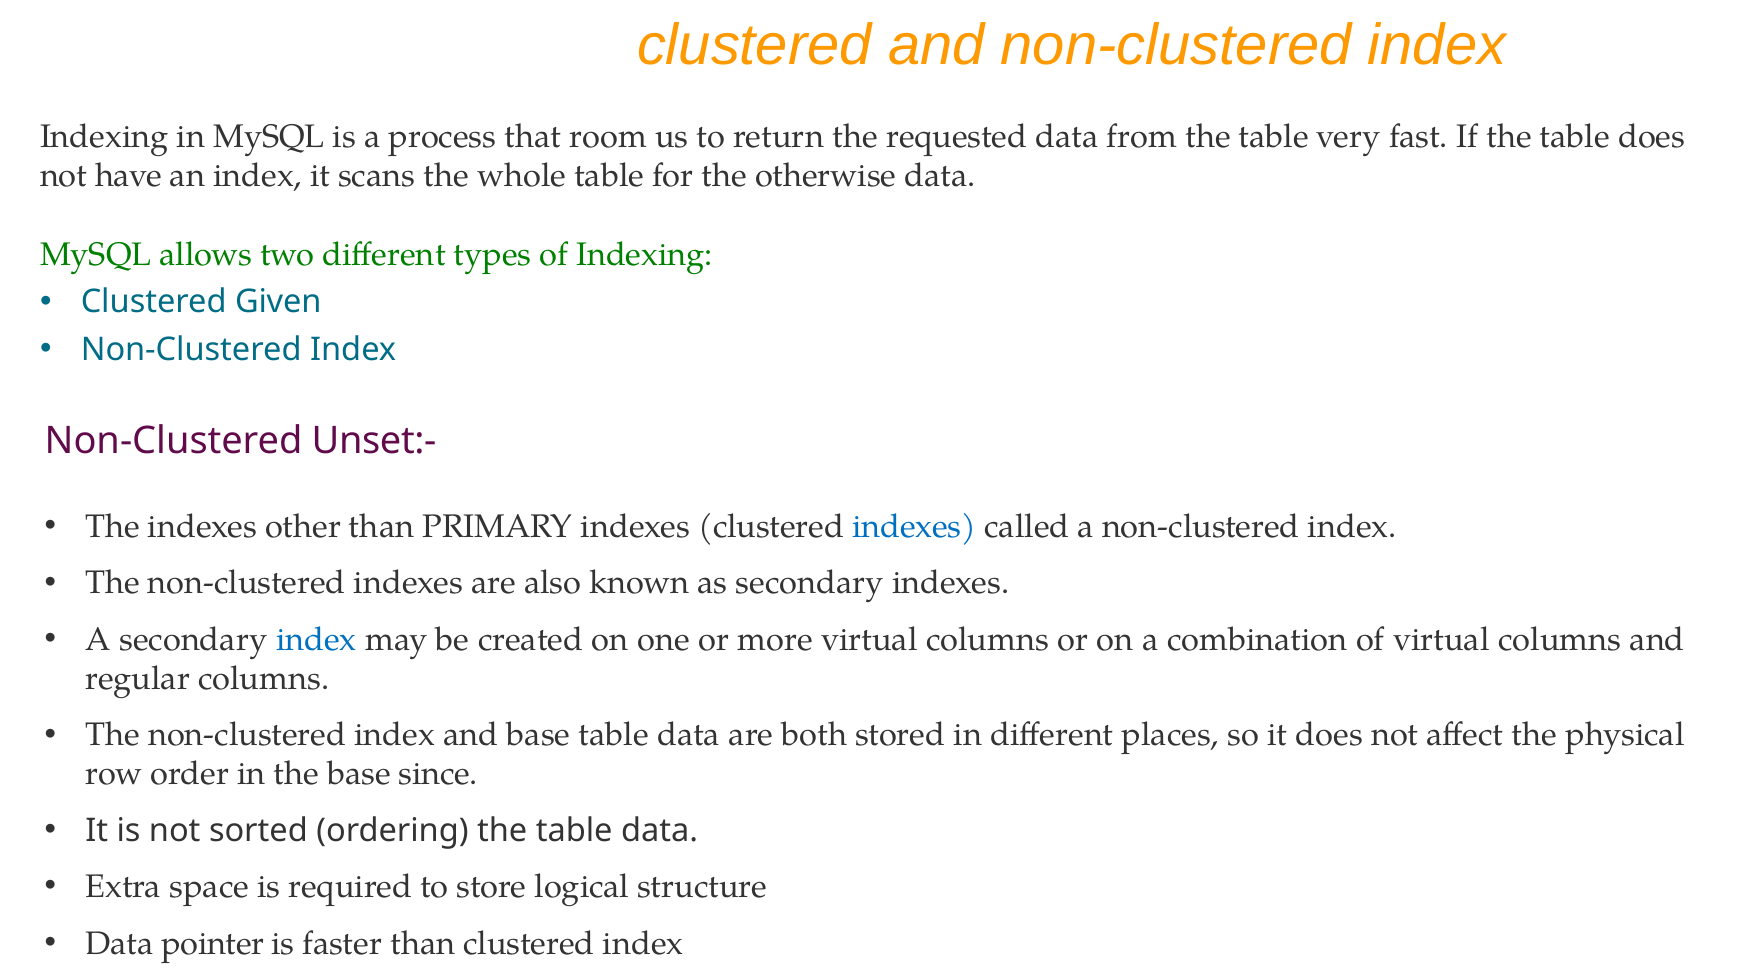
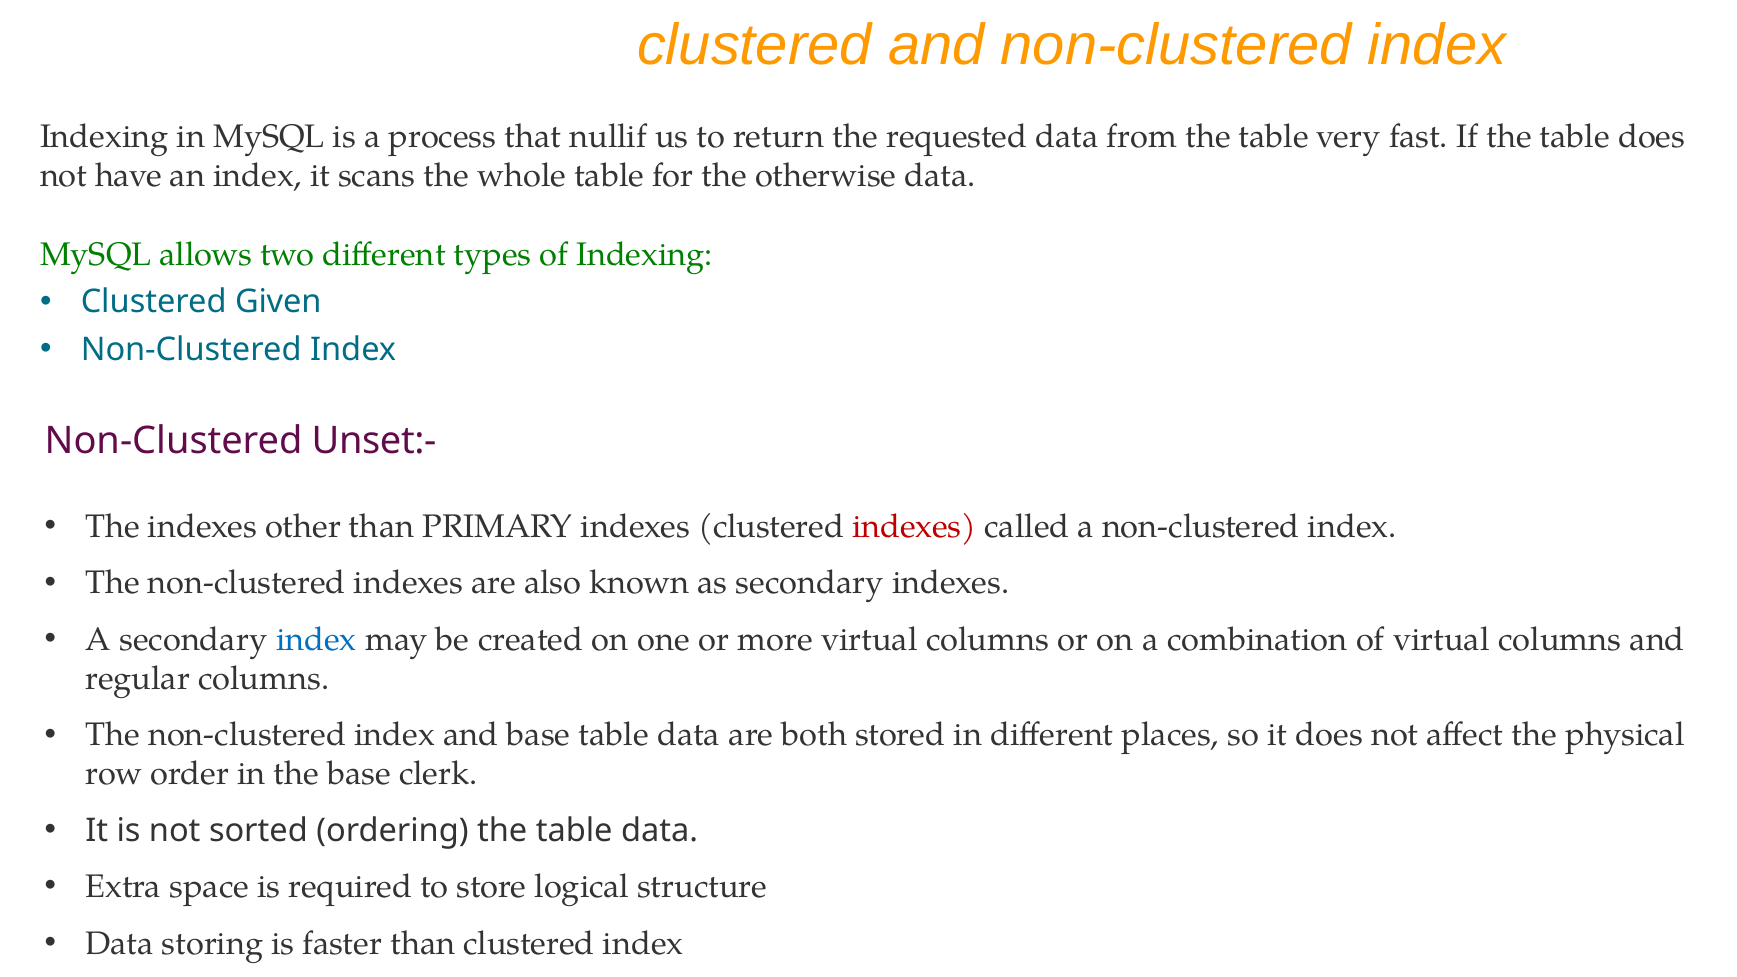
room: room -> nullif
indexes at (914, 527) colour: blue -> red
since: since -> clerk
pointer: pointer -> storing
